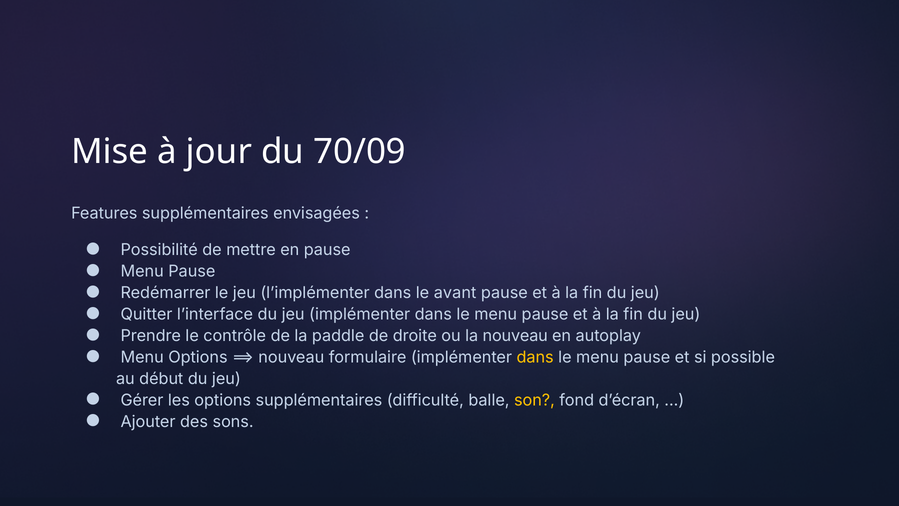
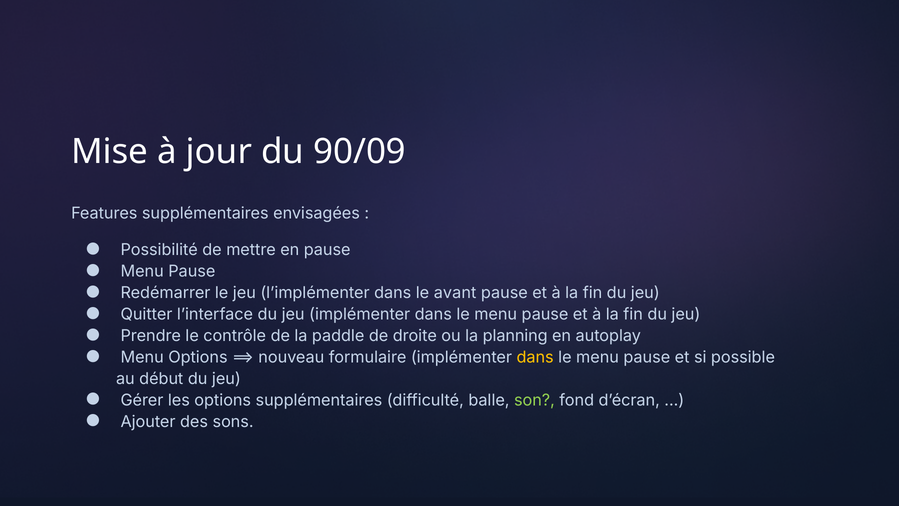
70/09: 70/09 -> 90/09
la nouveau: nouveau -> planning
son colour: yellow -> light green
